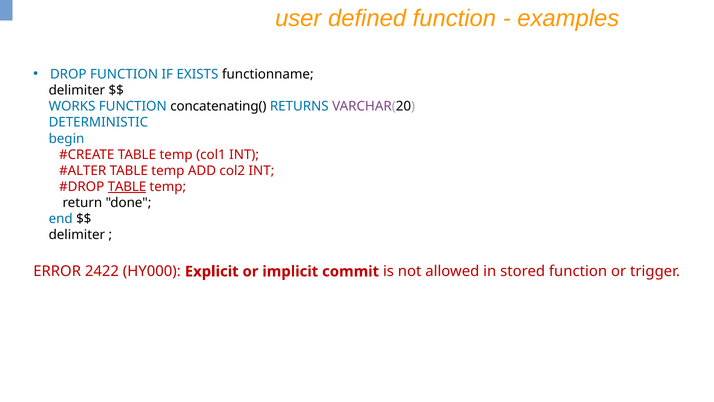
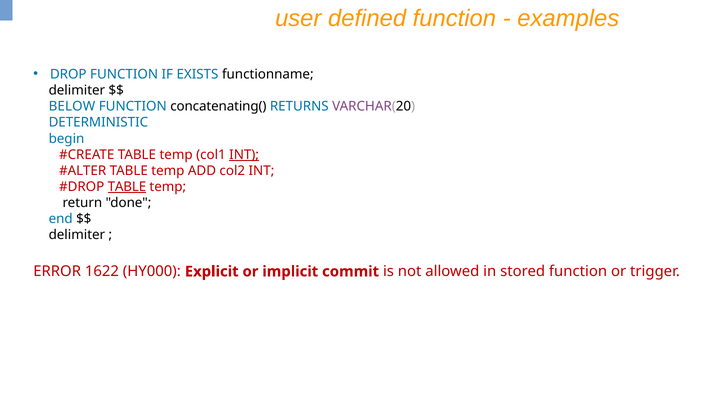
WORKS: WORKS -> BELOW
INT at (244, 155) underline: none -> present
2422: 2422 -> 1622
